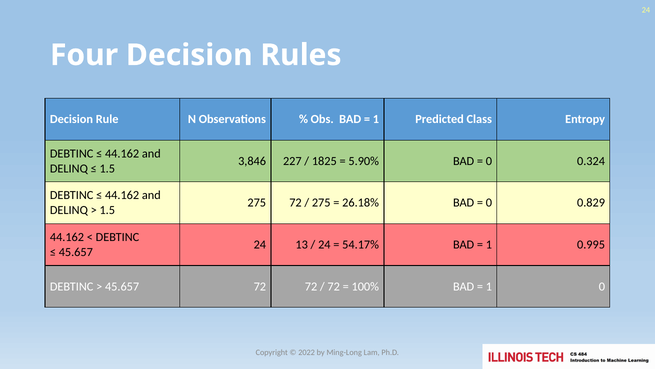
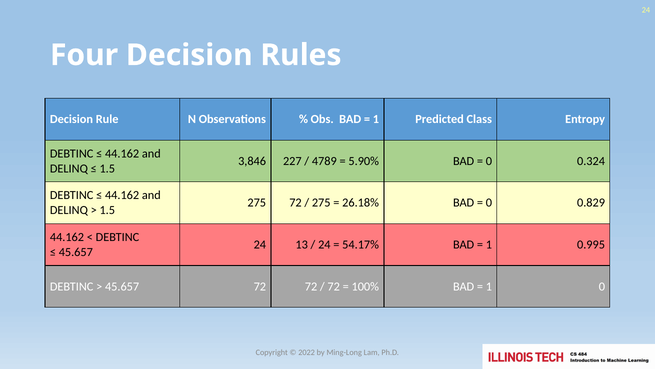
1825: 1825 -> 4789
